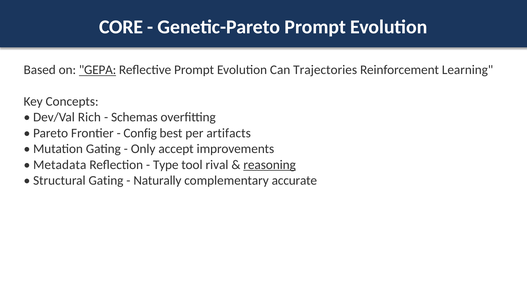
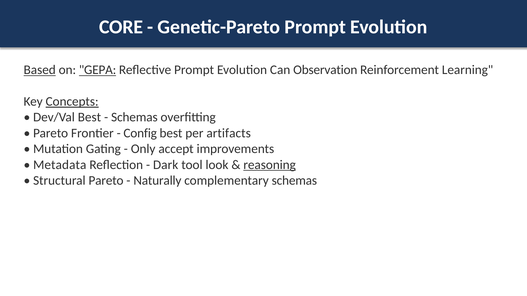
Based underline: none -> present
Trajectories: Trajectories -> Observation
Concepts underline: none -> present
Dev/Val Rich: Rich -> Best
Type: Type -> Dark
rival: rival -> look
Structural Gating: Gating -> Pareto
complementary accurate: accurate -> schemas
